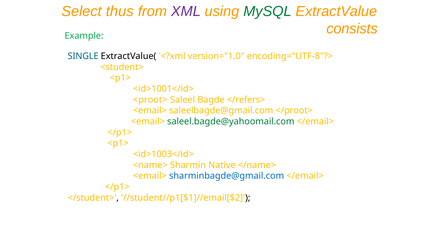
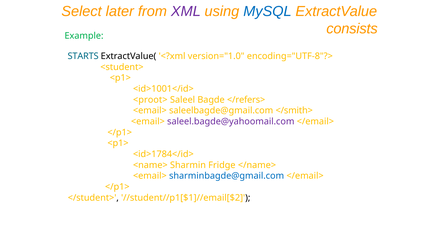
thus: thus -> later
MySQL colour: green -> blue
SINGLE: SINGLE -> STARTS
</proot>: </proot> -> </smith>
saleel.bagde@yahoomail.com colour: green -> purple
<id>1003</id>: <id>1003</id> -> <id>1784</id>
Native: Native -> Fridge
